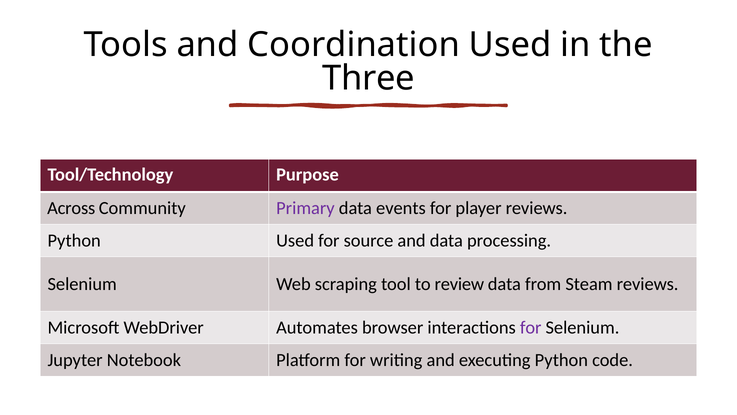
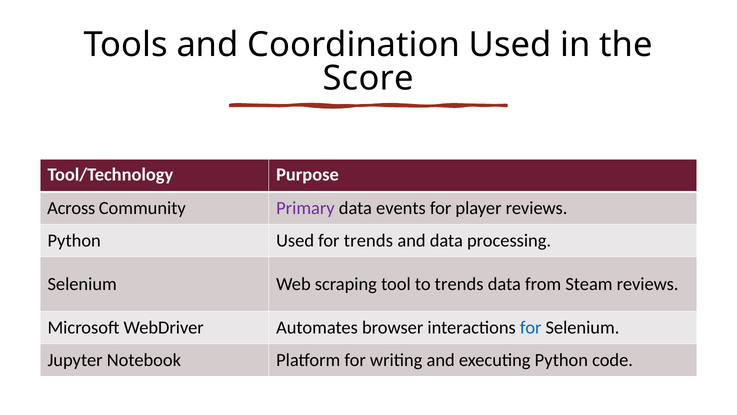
Three: Three -> Score
for source: source -> trends
to review: review -> trends
for at (531, 327) colour: purple -> blue
